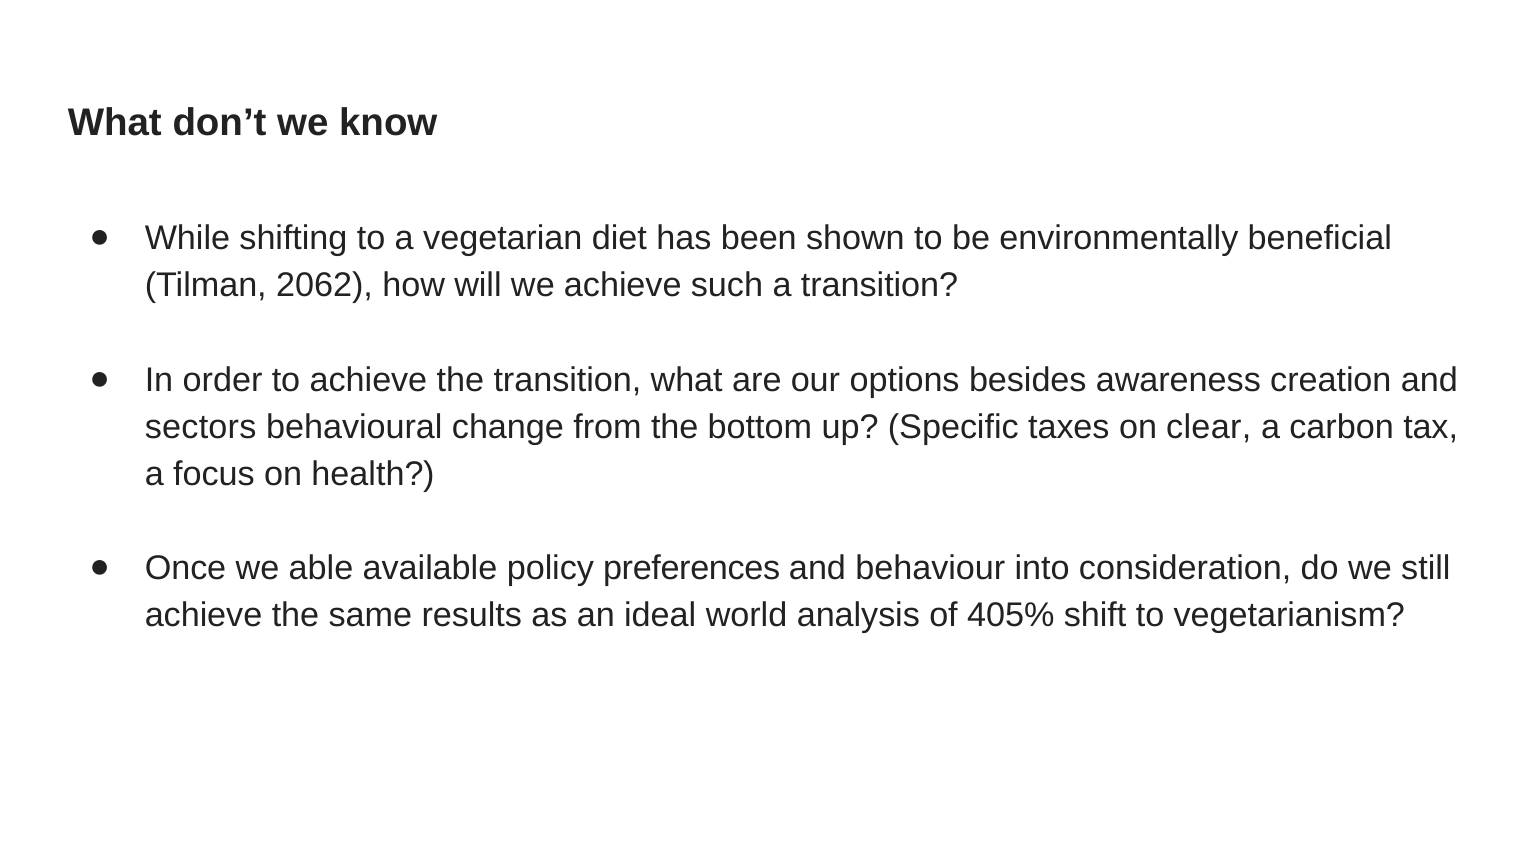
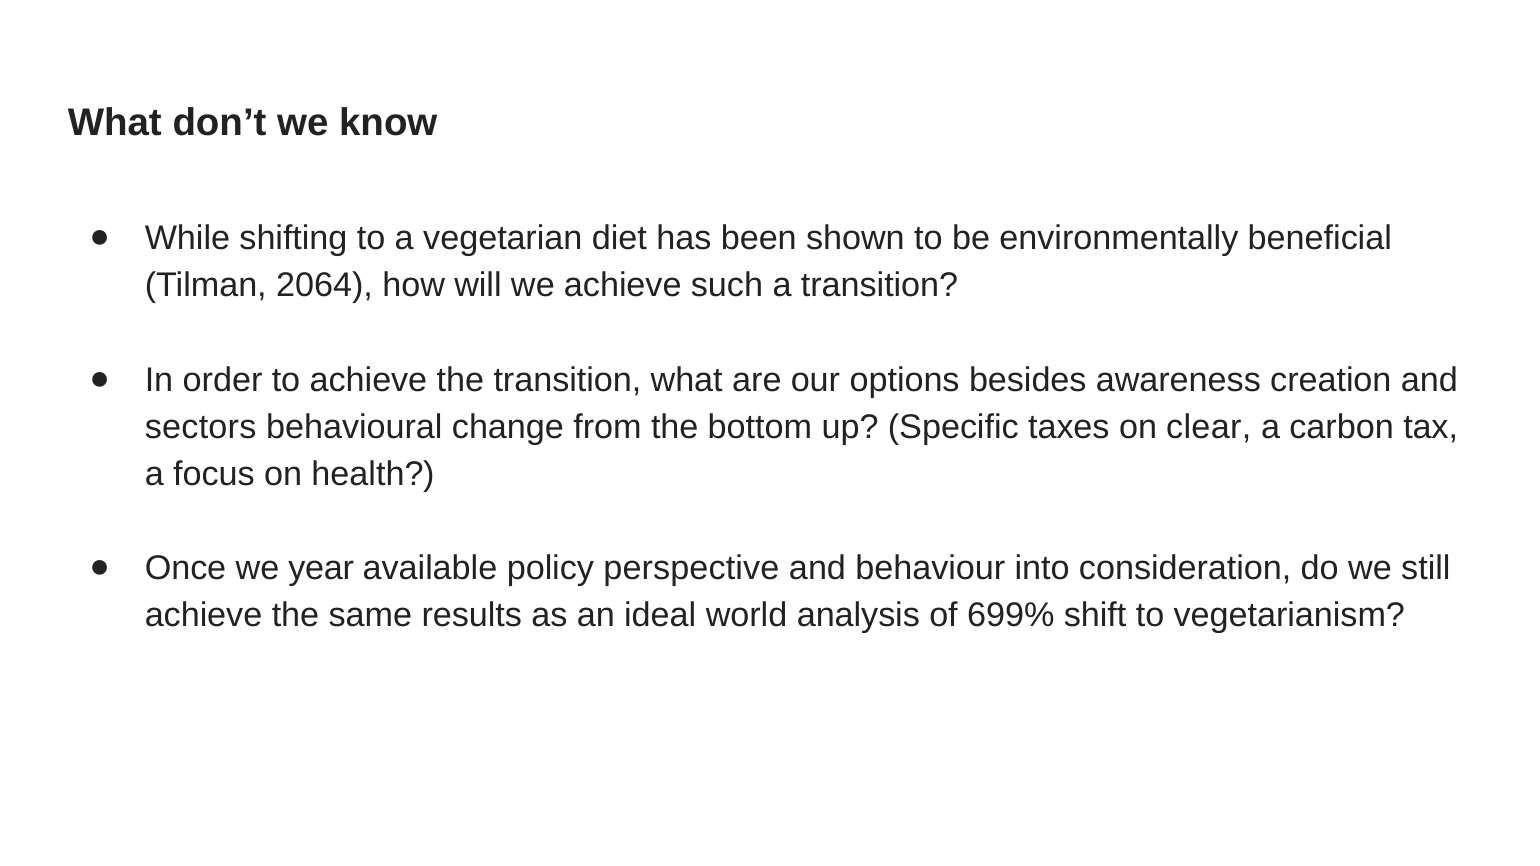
2062: 2062 -> 2064
able: able -> year
preferences: preferences -> perspective
405%: 405% -> 699%
